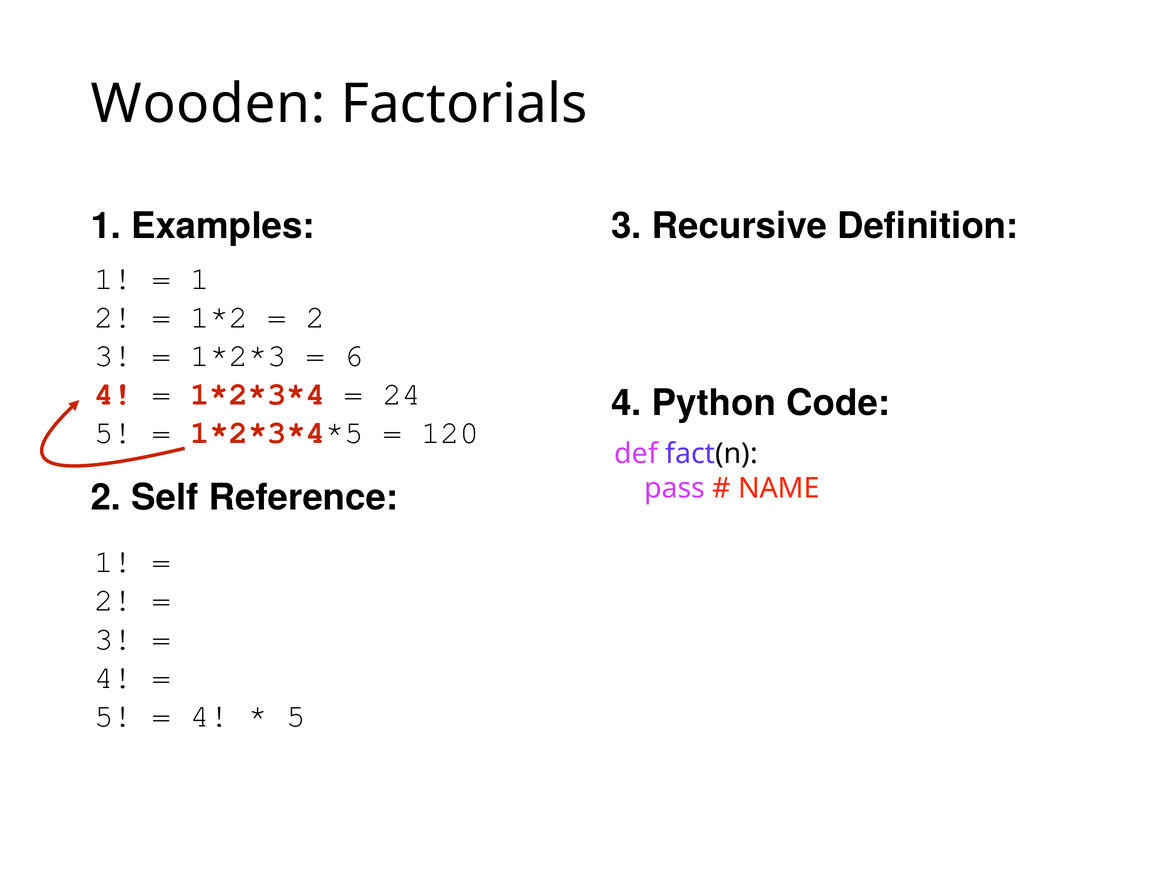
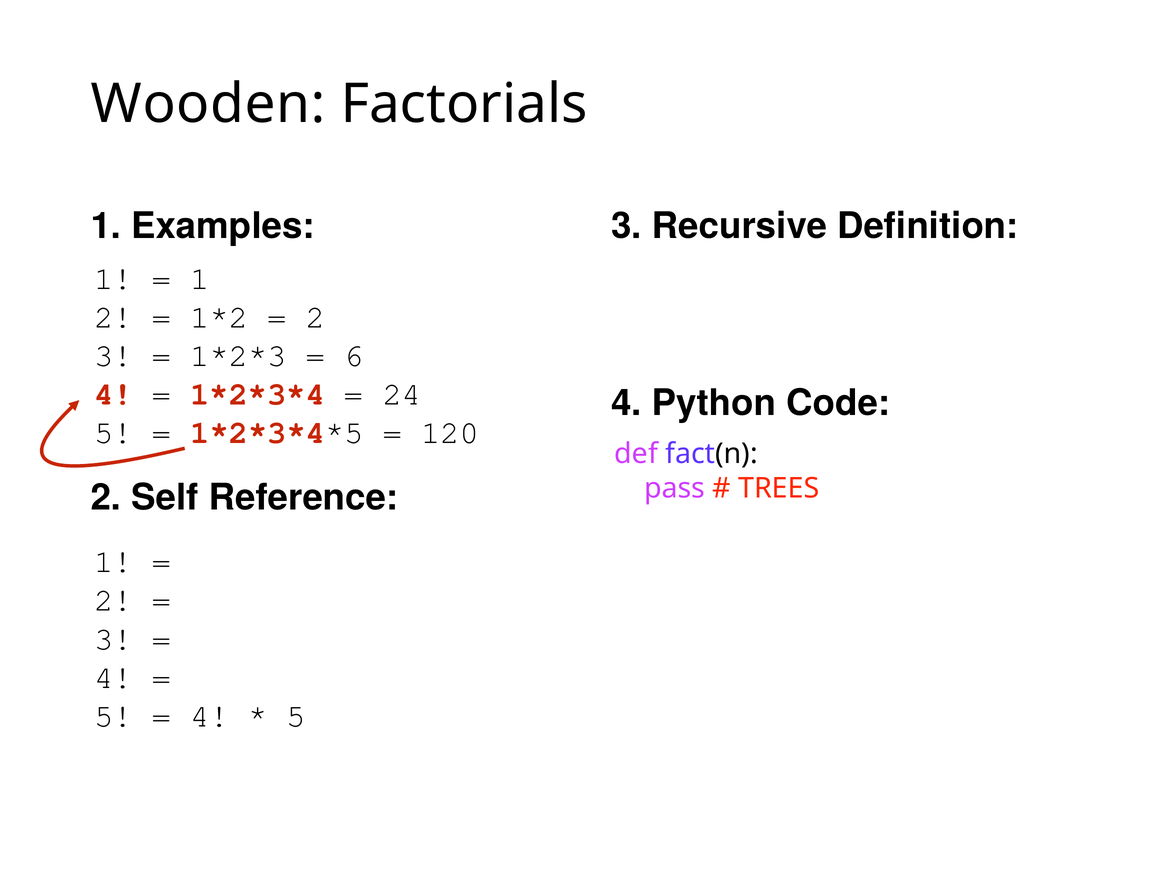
NAME: NAME -> TREES
